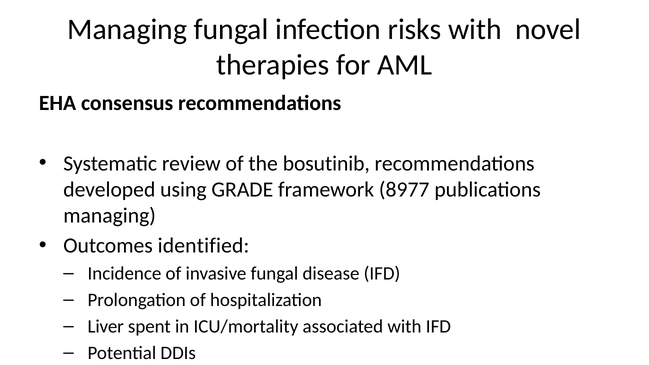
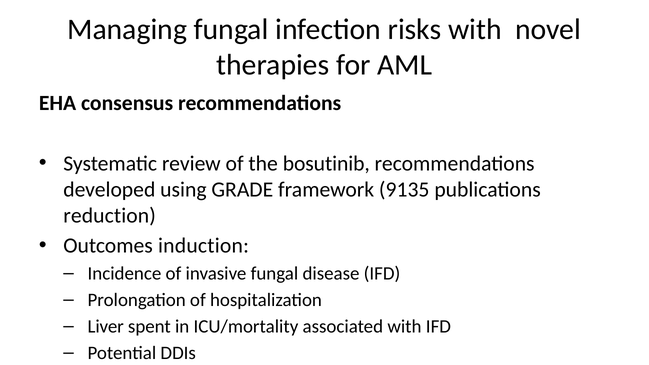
8977: 8977 -> 9135
managing at (110, 215): managing -> reduction
identified: identified -> induction
